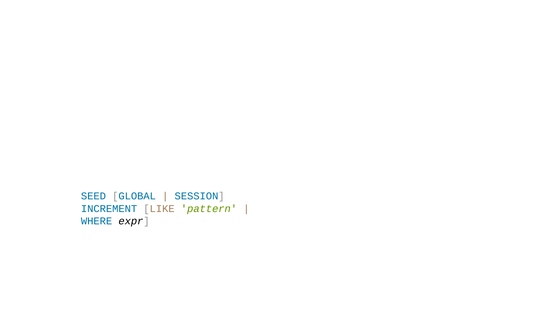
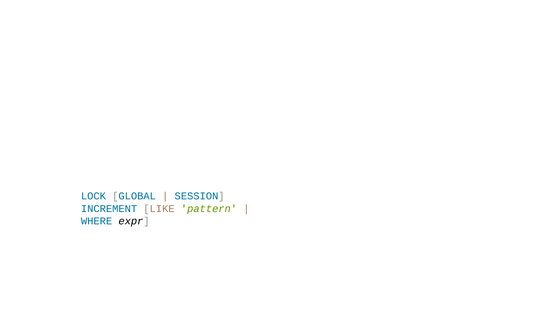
SEED: SEED -> LOCK
